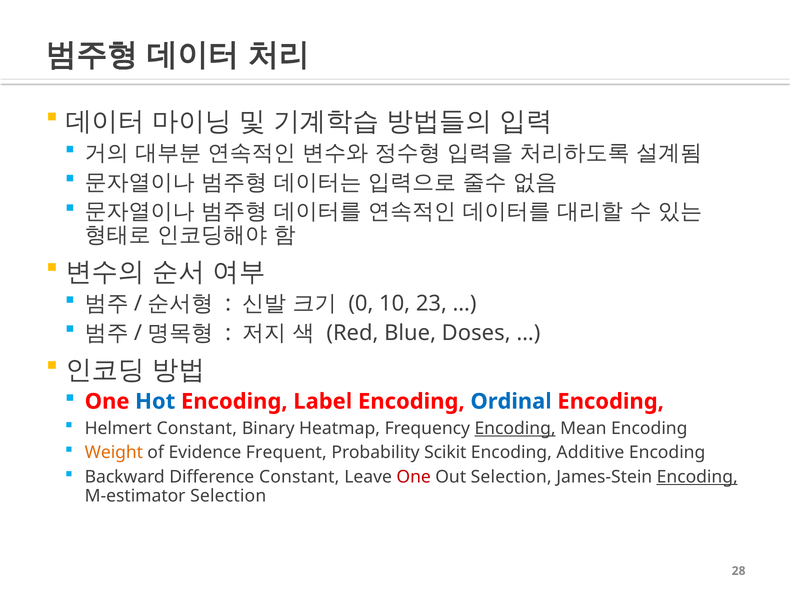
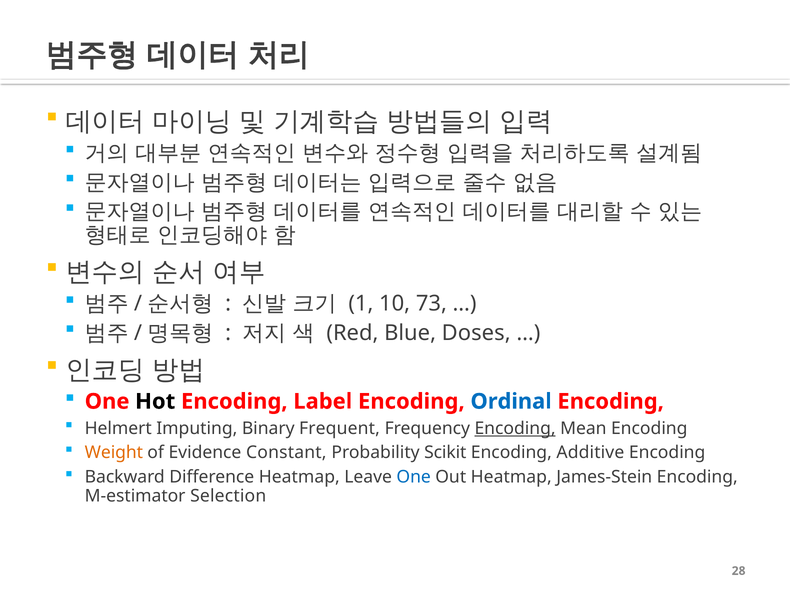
0: 0 -> 1
23: 23 -> 73
Hot colour: blue -> black
Helmert Constant: Constant -> Imputing
Heatmap: Heatmap -> Frequent
Frequent: Frequent -> Constant
Difference Constant: Constant -> Heatmap
One at (414, 477) colour: red -> blue
Out Selection: Selection -> Heatmap
Encoding at (697, 477) underline: present -> none
